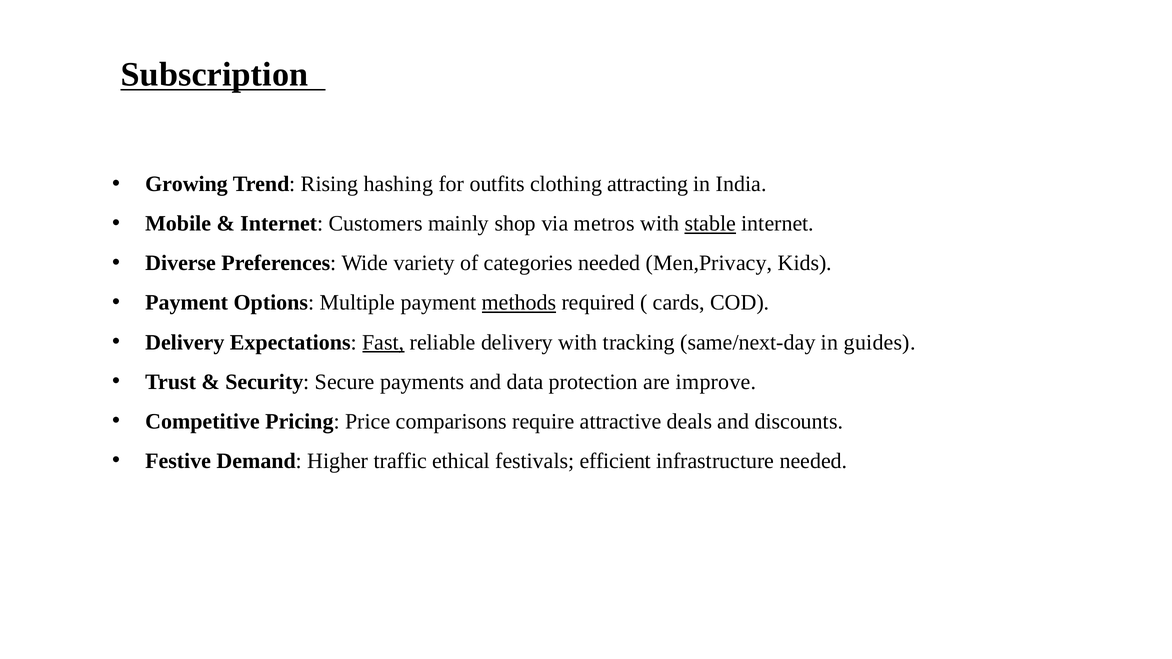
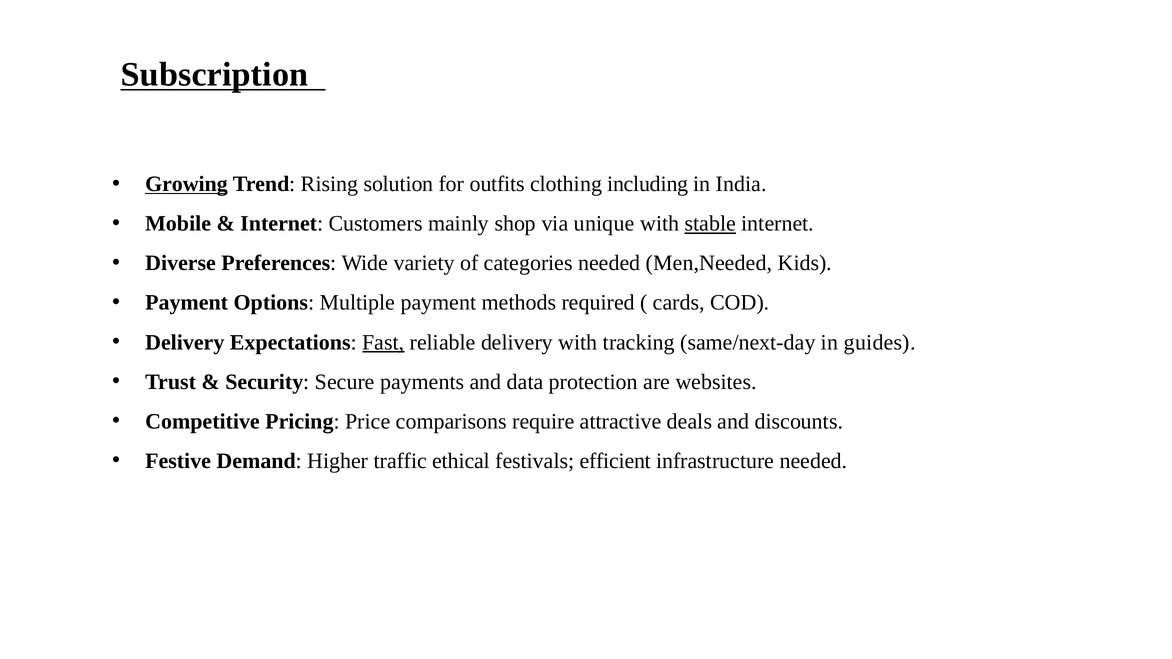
Growing underline: none -> present
hashing: hashing -> solution
attracting: attracting -> including
metros: metros -> unique
Men,Privacy: Men,Privacy -> Men,Needed
methods underline: present -> none
improve: improve -> websites
